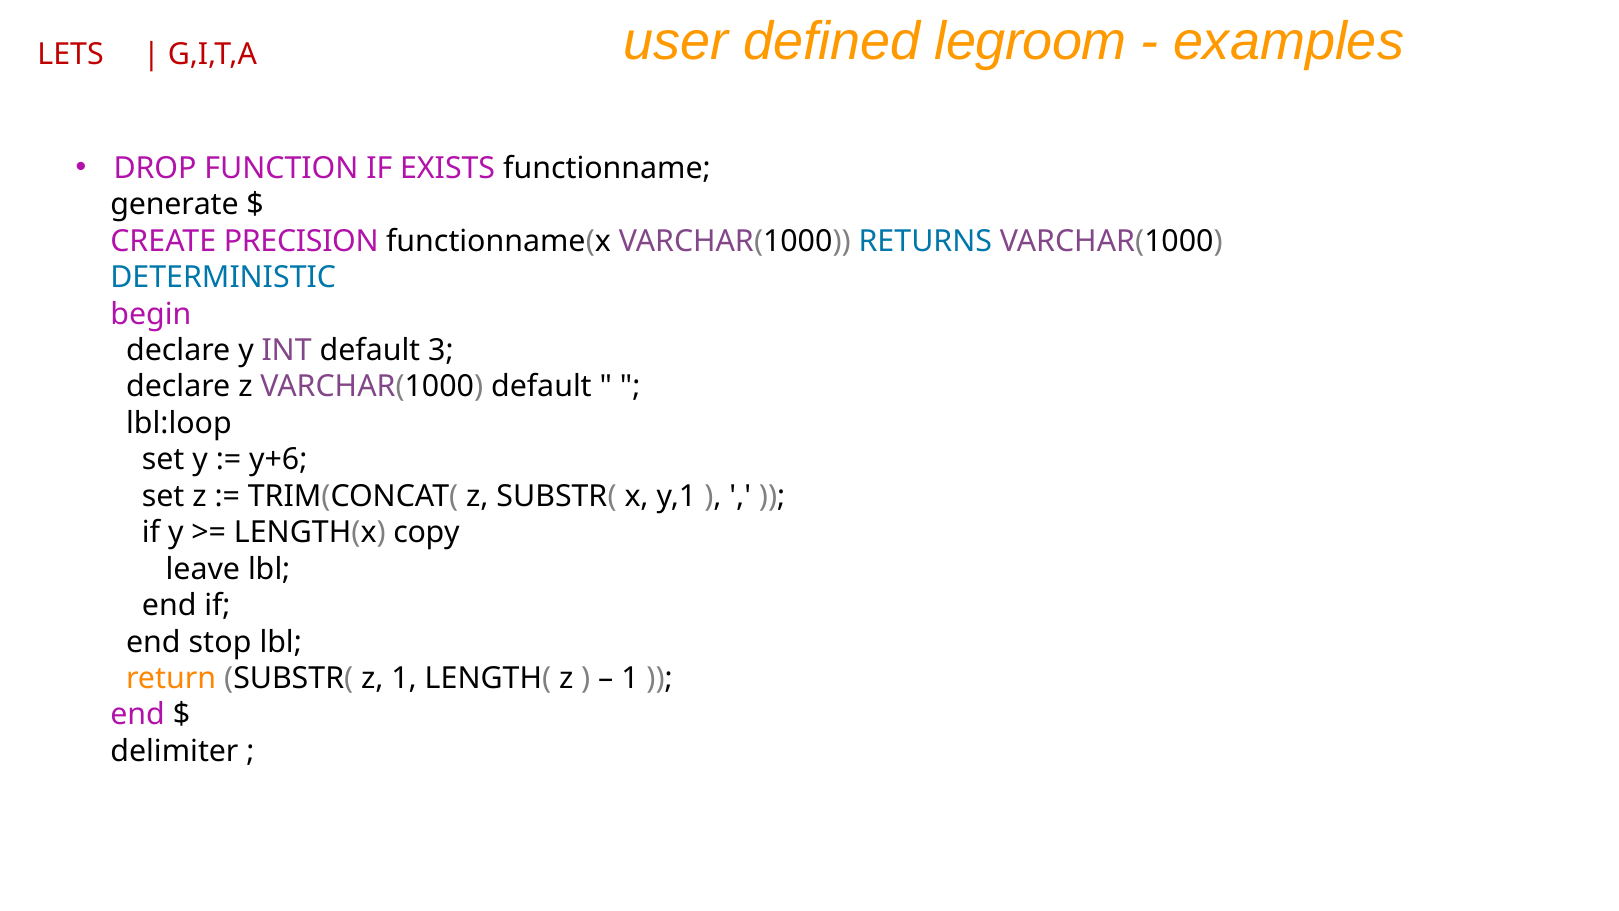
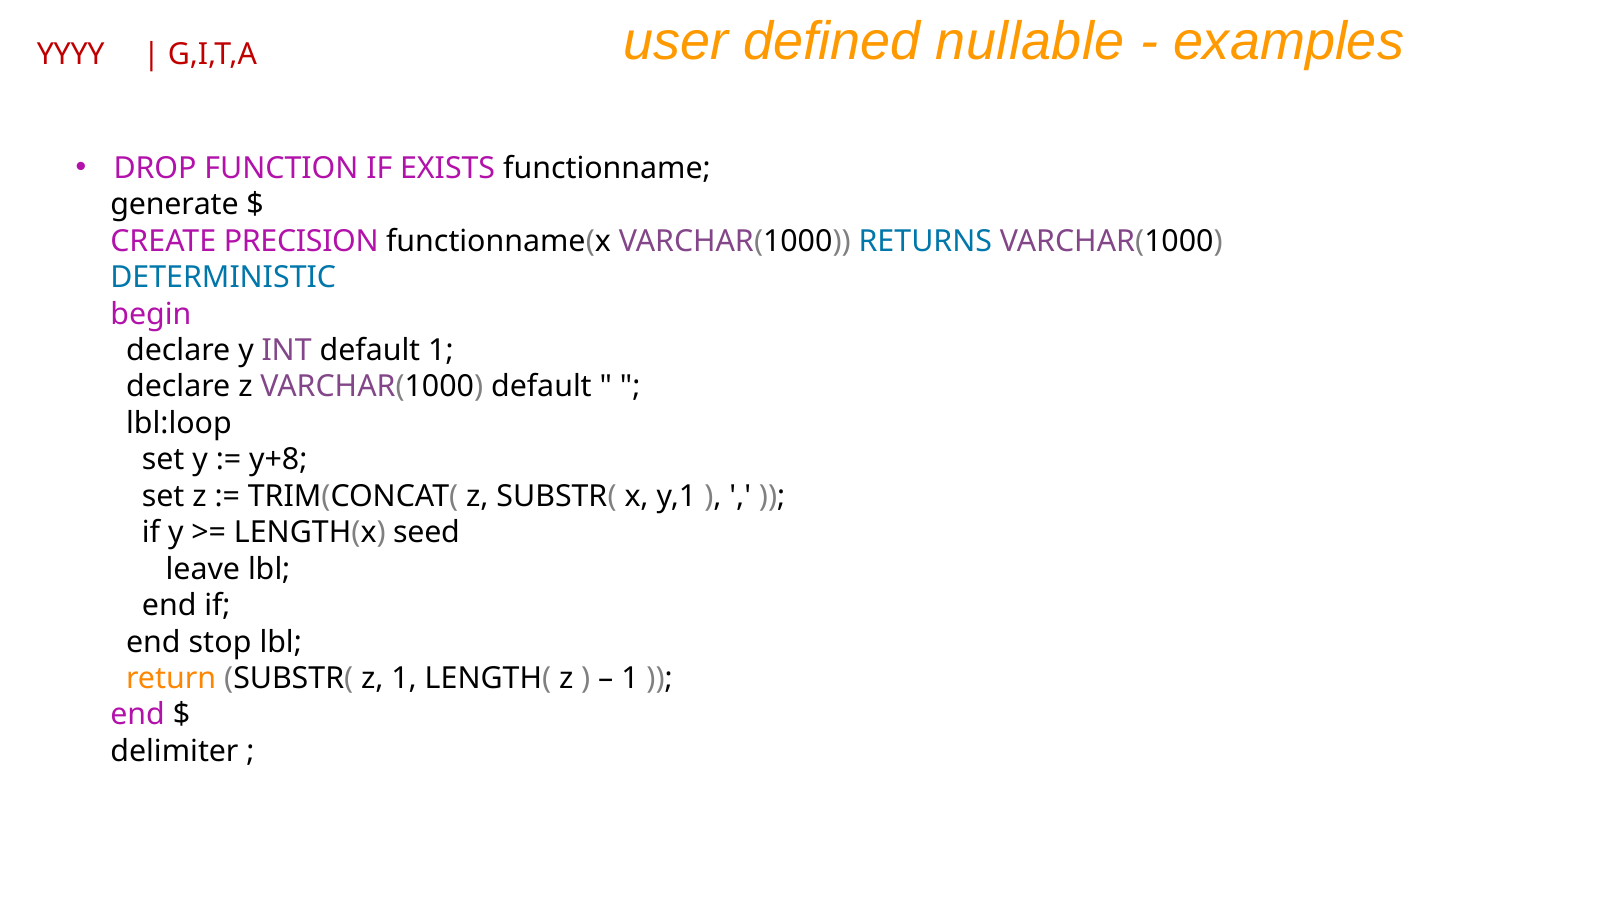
legroom: legroom -> nullable
LETS: LETS -> YYYY
default 3: 3 -> 1
y+6: y+6 -> y+8
copy: copy -> seed
